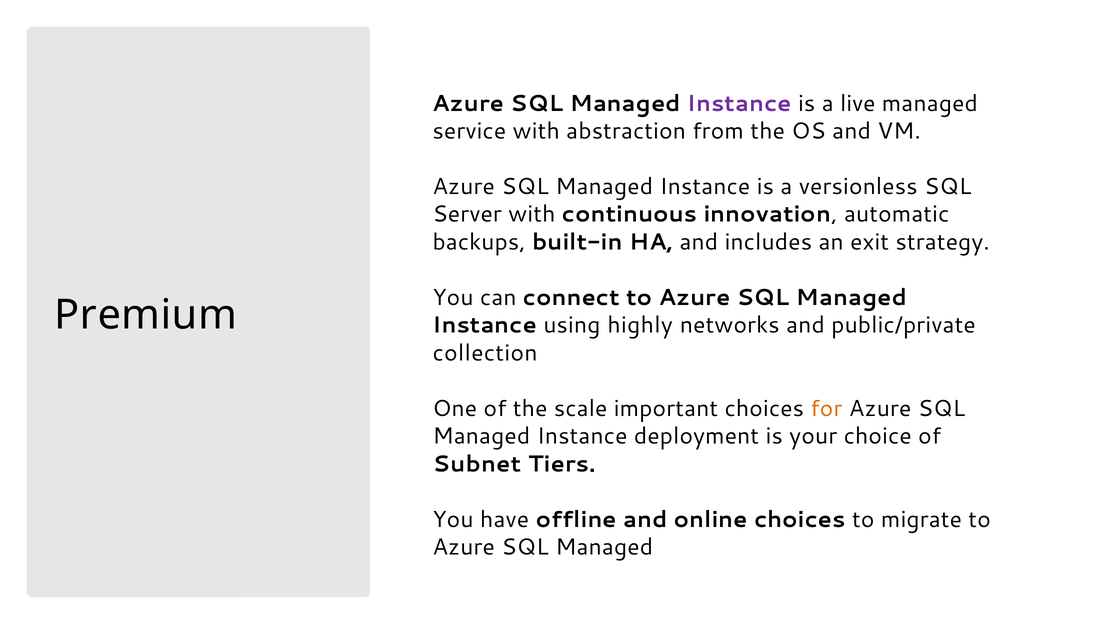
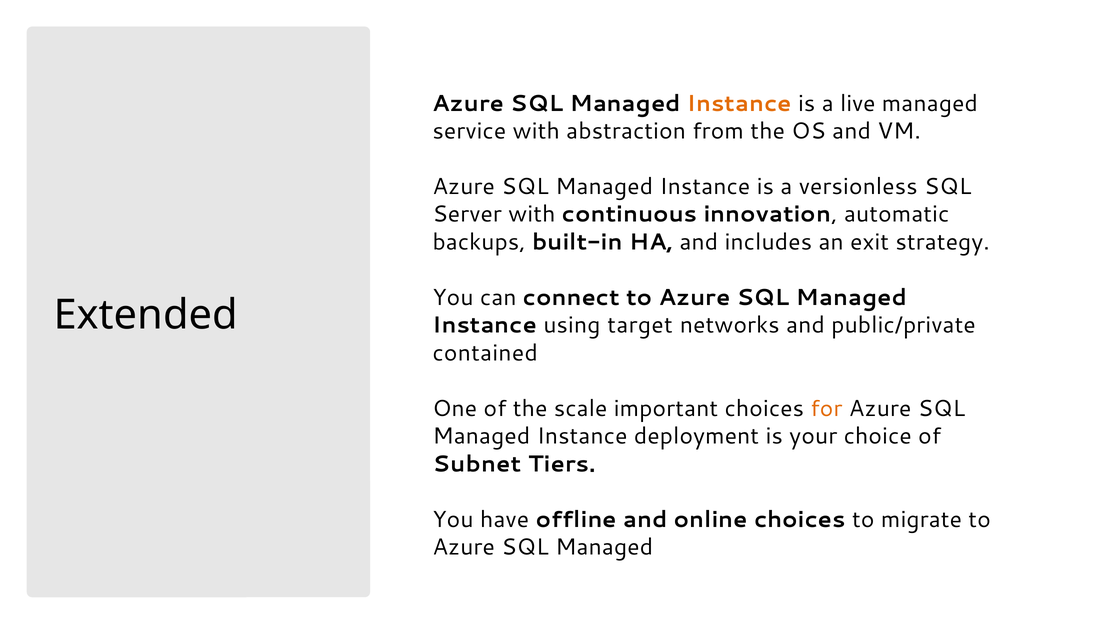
Instance at (739, 103) colour: purple -> orange
Premium: Premium -> Extended
highly: highly -> target
collection: collection -> contained
